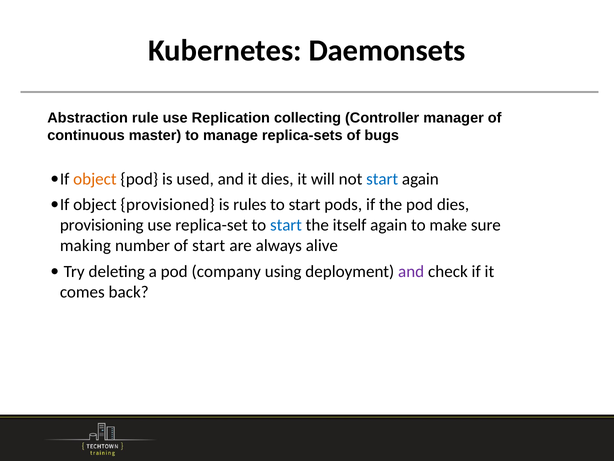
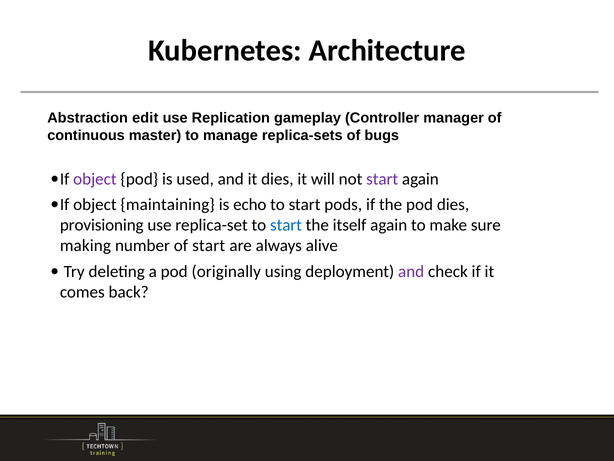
Daemonsets: Daemonsets -> Architecture
rule: rule -> edit
collecting: collecting -> gameplay
object at (95, 179) colour: orange -> purple
start at (382, 179) colour: blue -> purple
provisioned: provisioned -> maintaining
rules: rules -> echo
company: company -> originally
